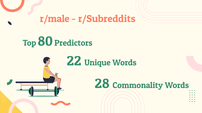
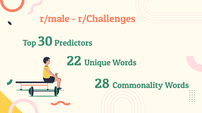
r/Subreddits: r/Subreddits -> r/Challenges
80: 80 -> 30
